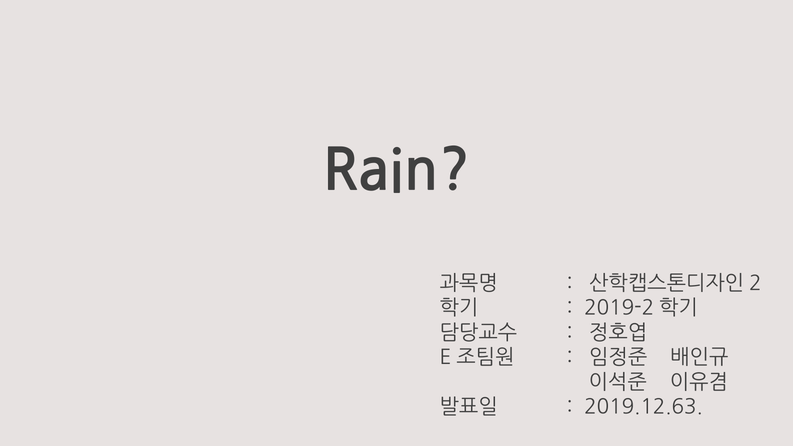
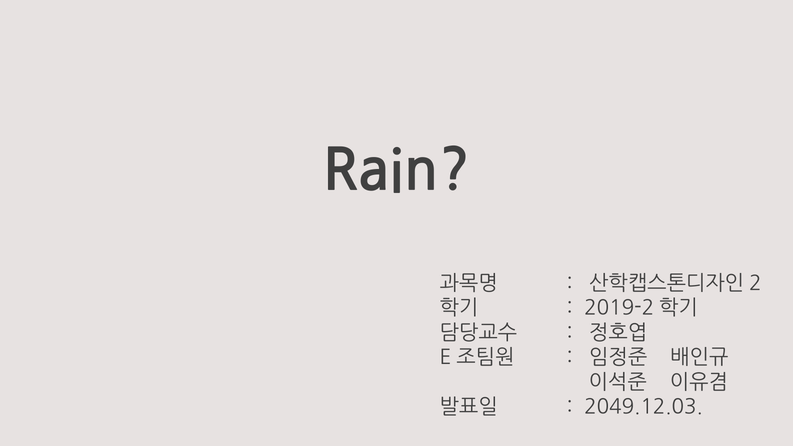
2019.12.63: 2019.12.63 -> 2049.12.03
